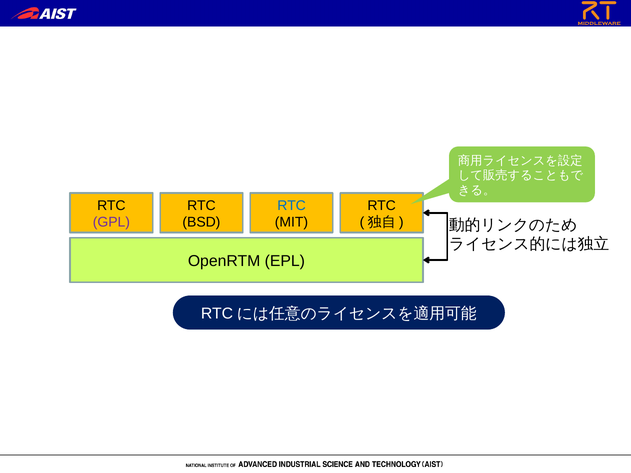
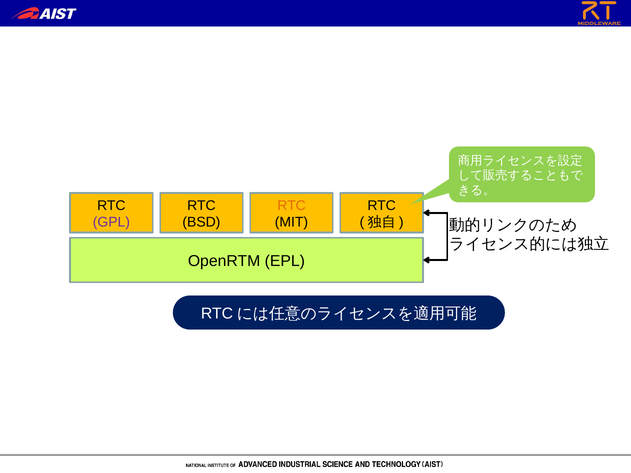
RTC at (292, 205) colour: blue -> orange
